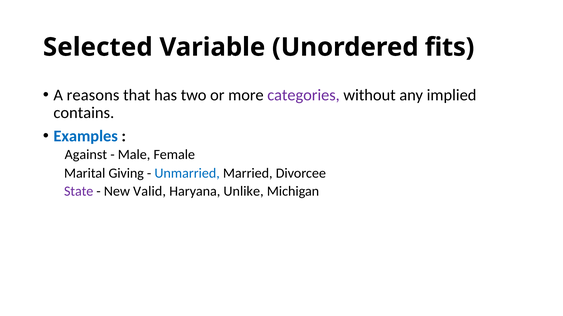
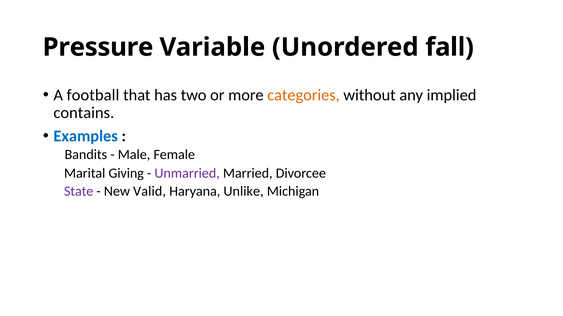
Selected: Selected -> Pressure
fits: fits -> fall
reasons: reasons -> football
categories colour: purple -> orange
Against: Against -> Bandits
Unmarried colour: blue -> purple
